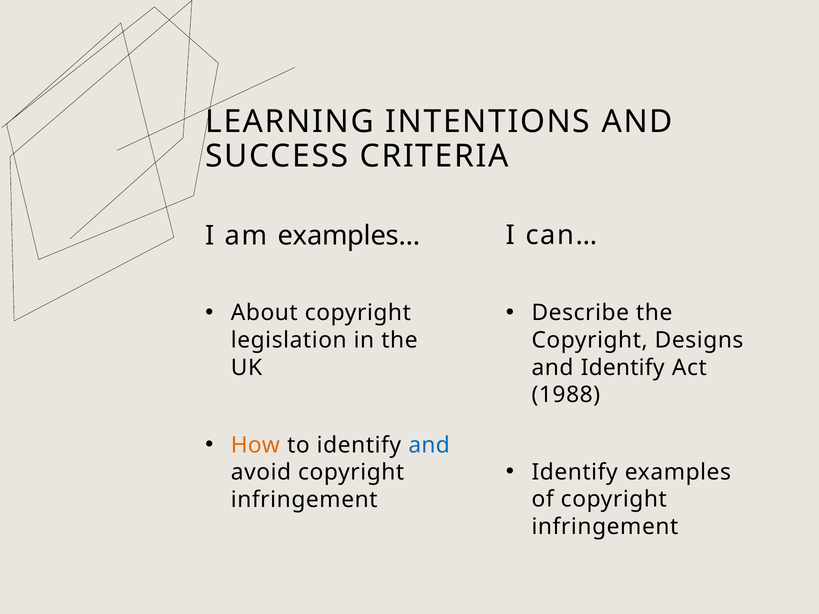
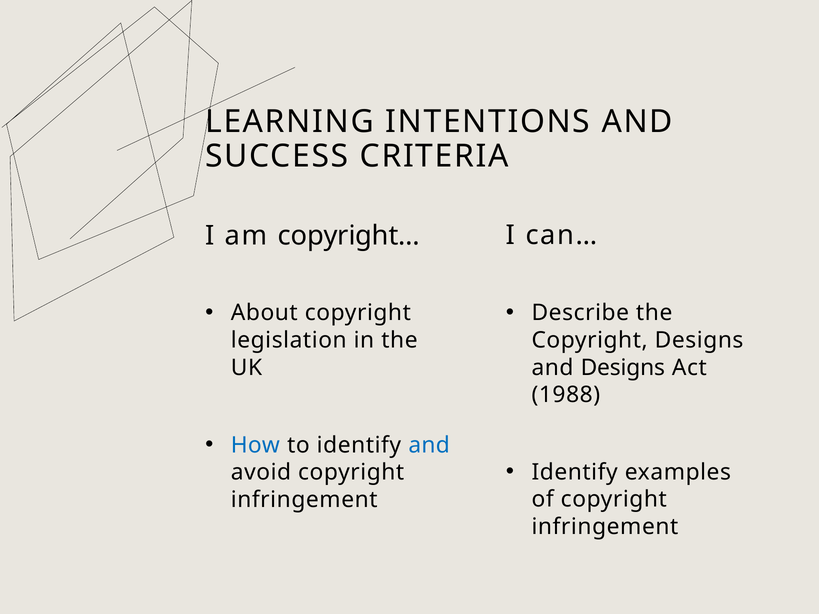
examples…: examples… -> copyright…
and Identify: Identify -> Designs
How colour: orange -> blue
